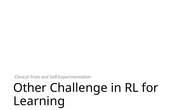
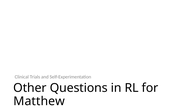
Challenge: Challenge -> Questions
Learning: Learning -> Matthew
